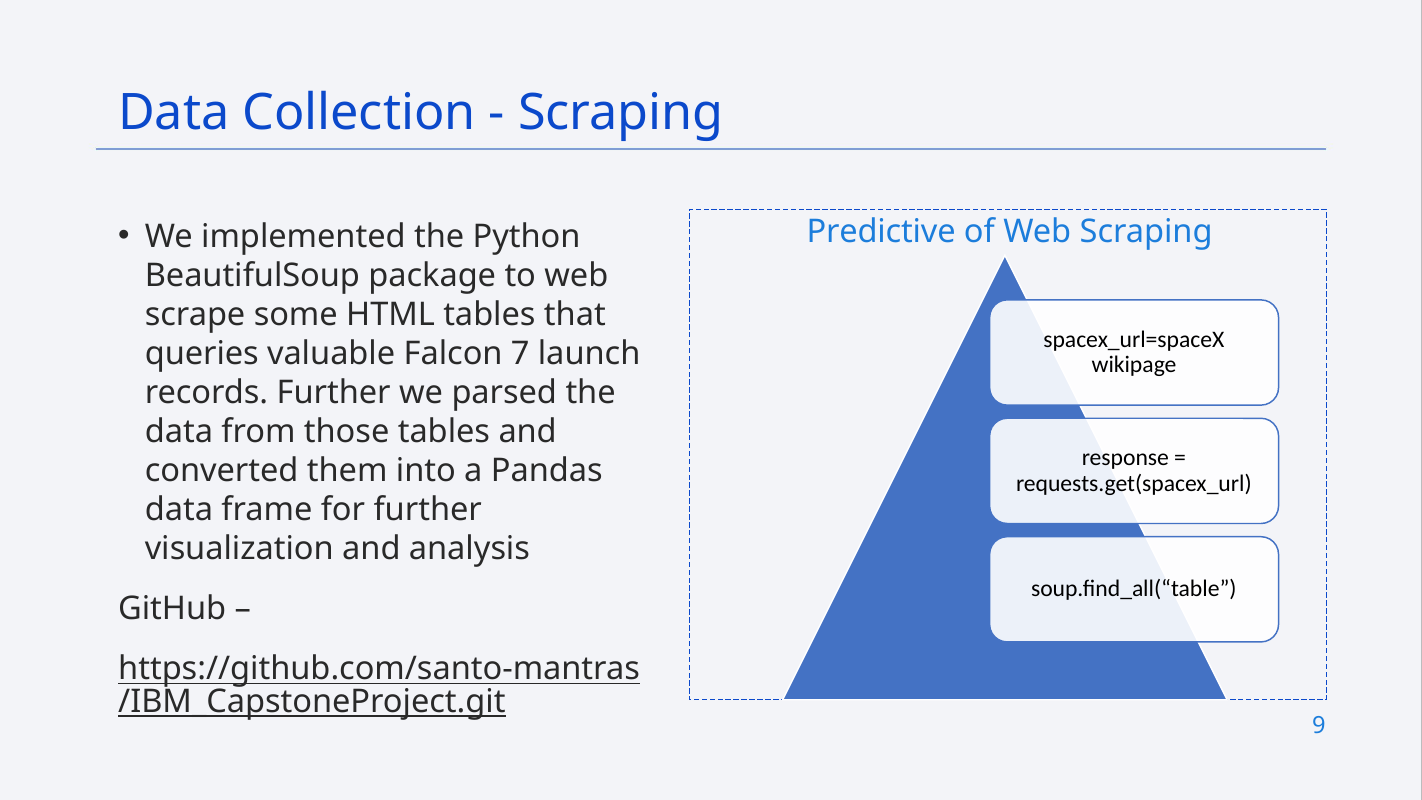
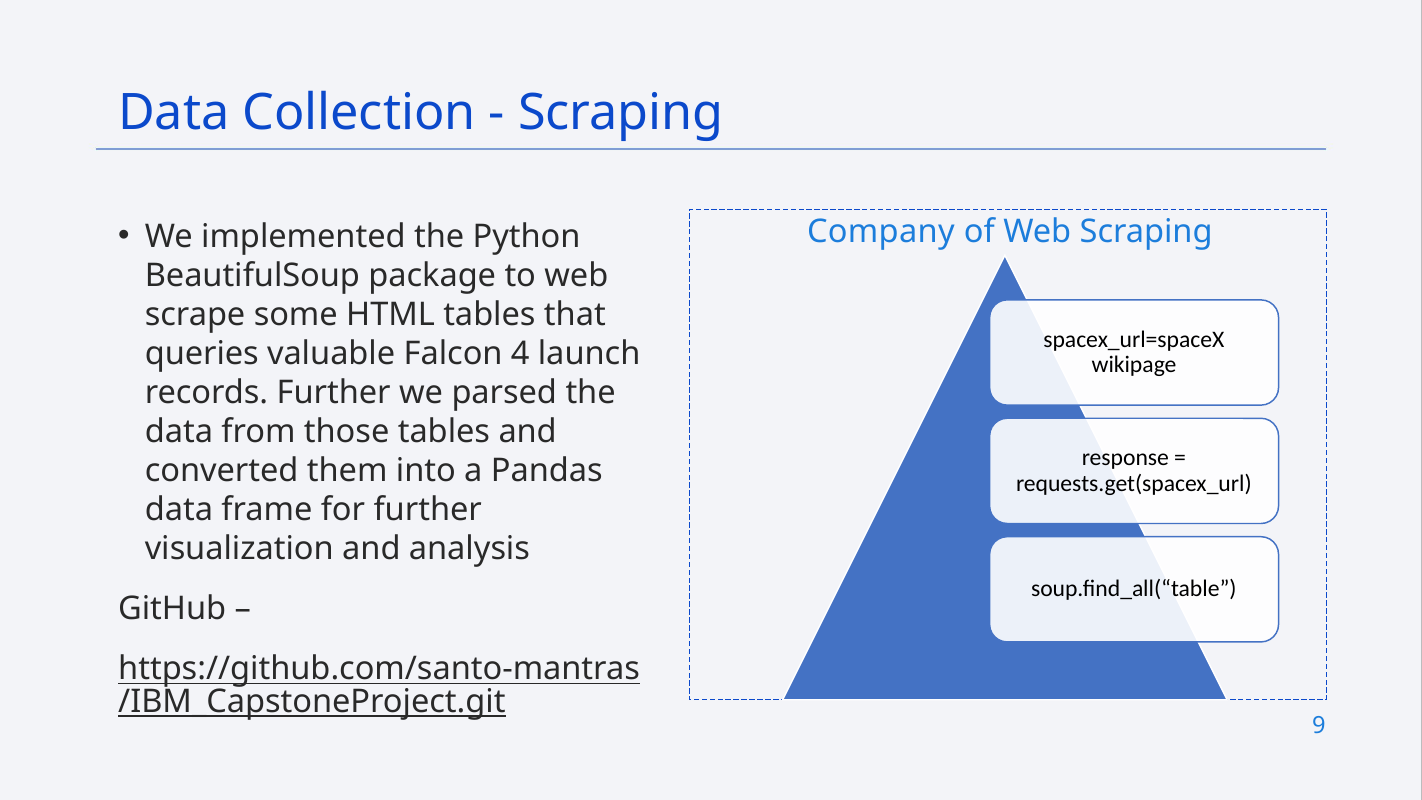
Predictive: Predictive -> Company
7: 7 -> 4
